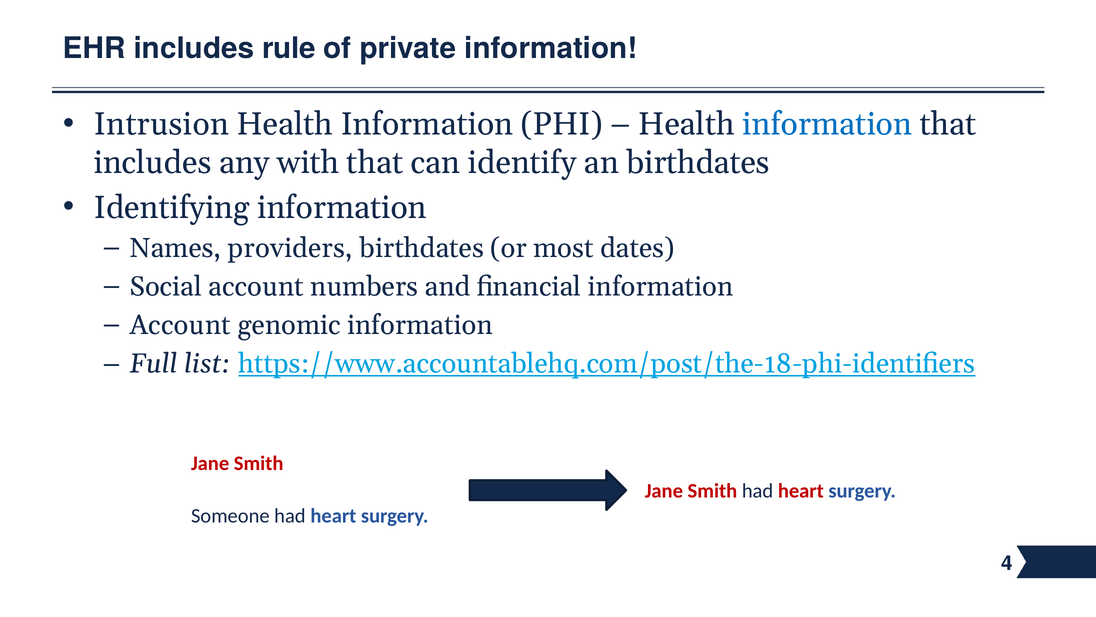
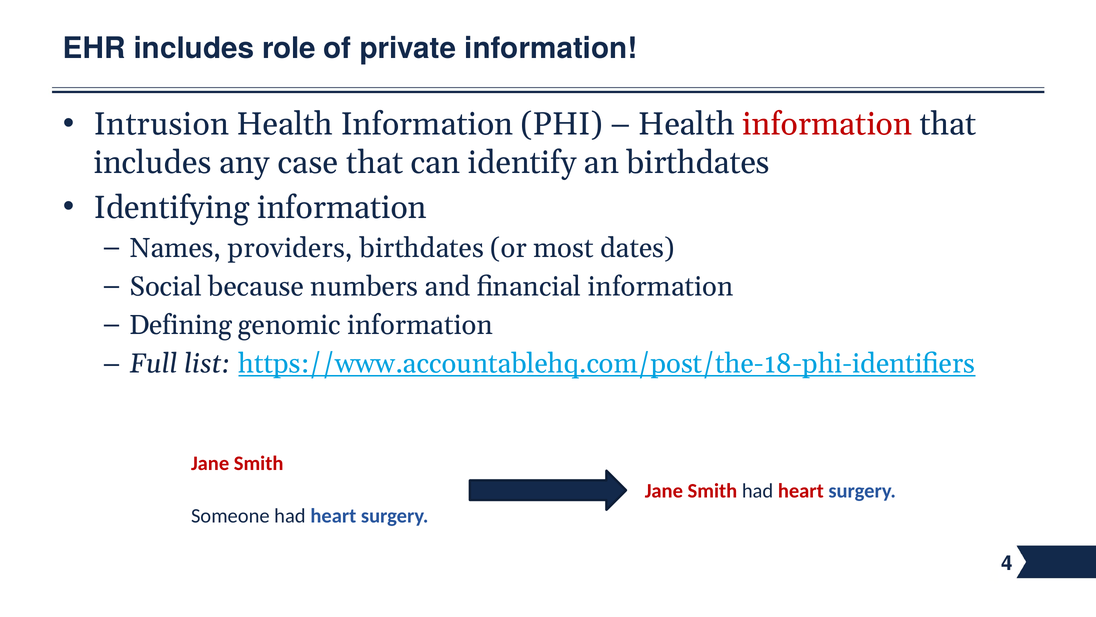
rule: rule -> role
information at (827, 124) colour: blue -> red
with: with -> case
Social account: account -> because
Account at (180, 325): Account -> Defining
